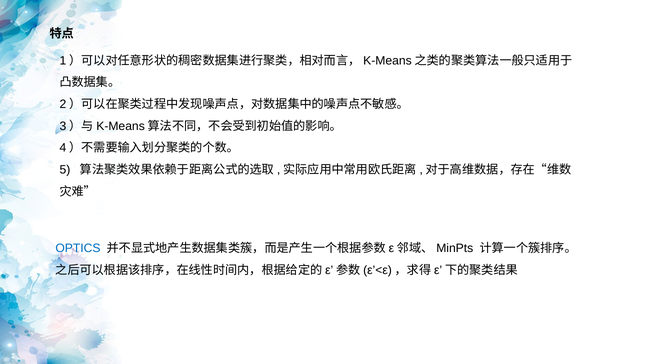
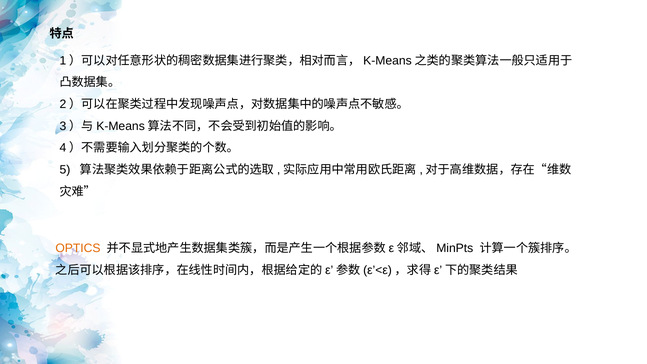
OPTICS colour: blue -> orange
